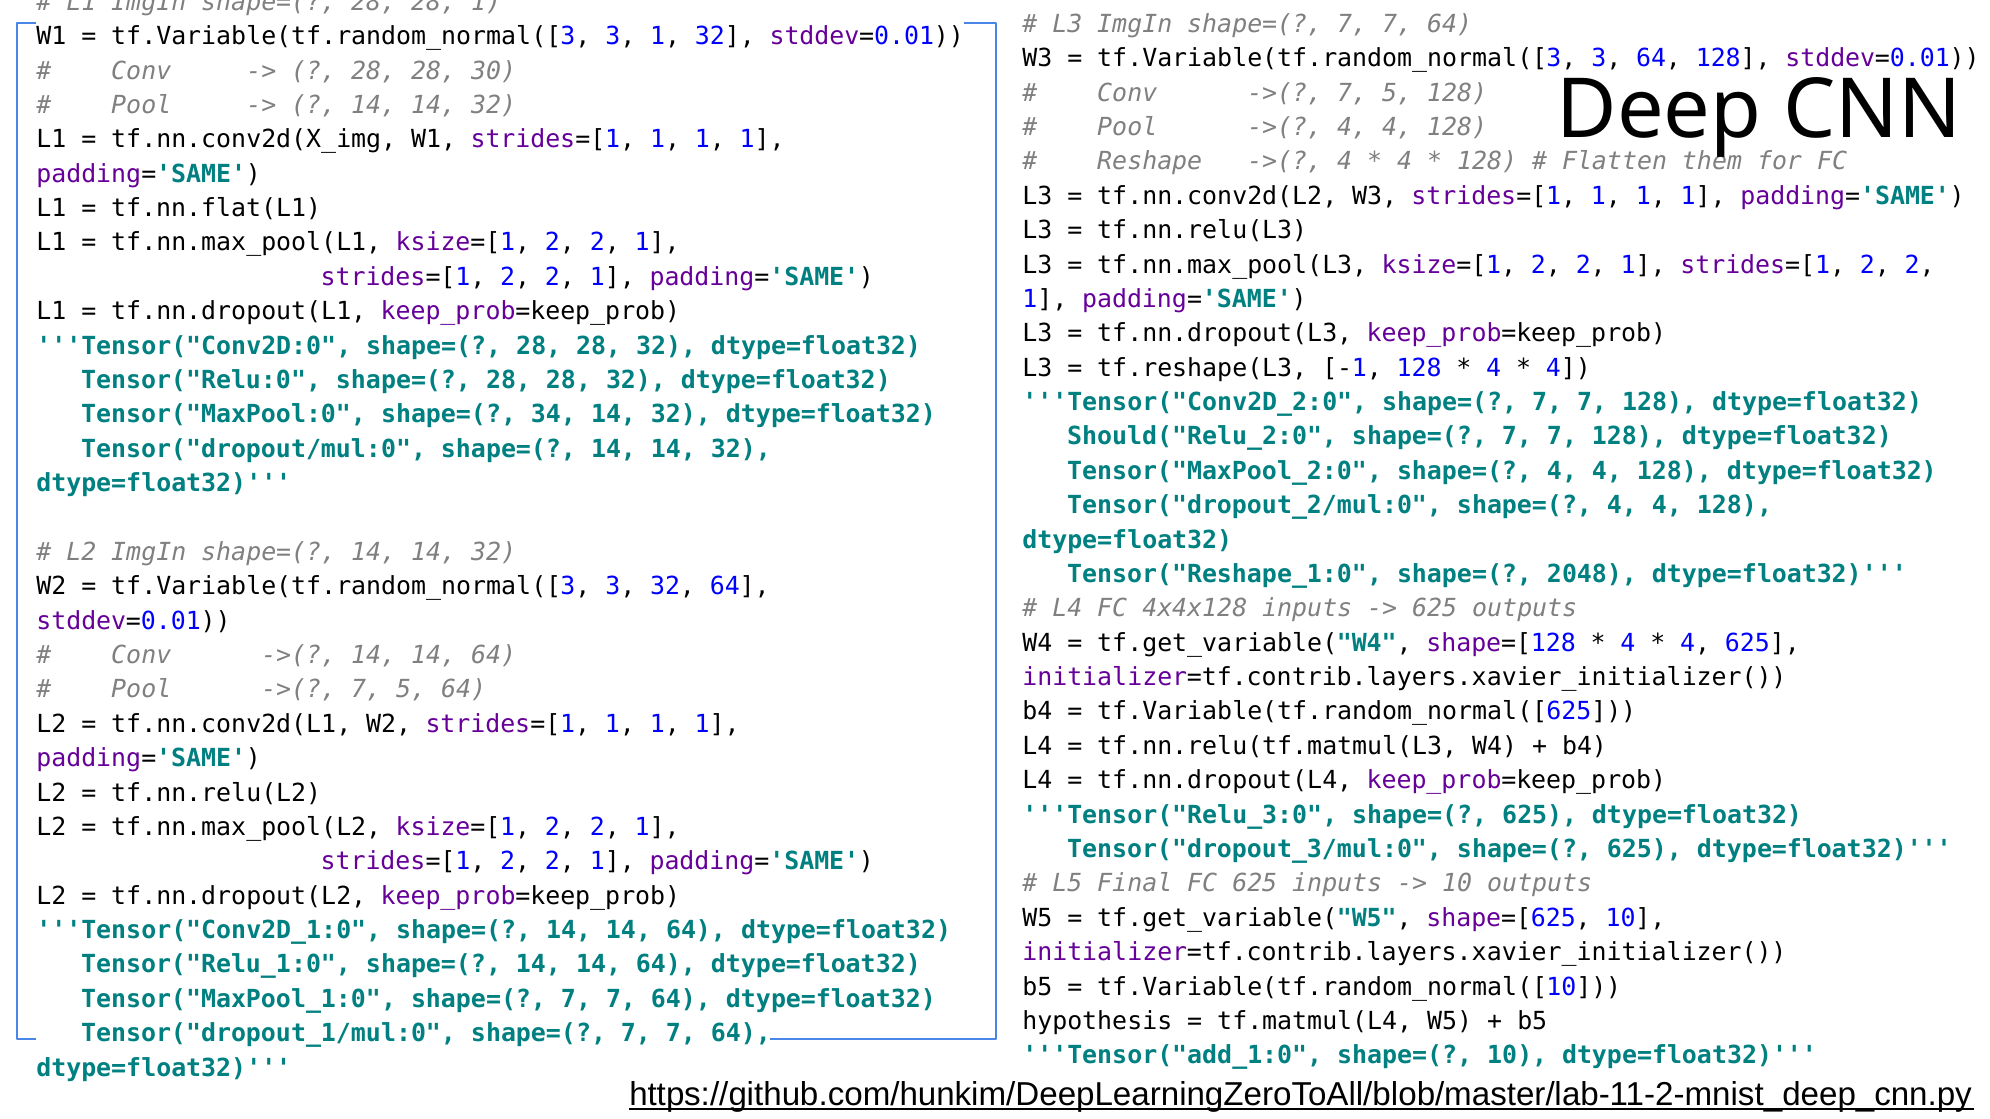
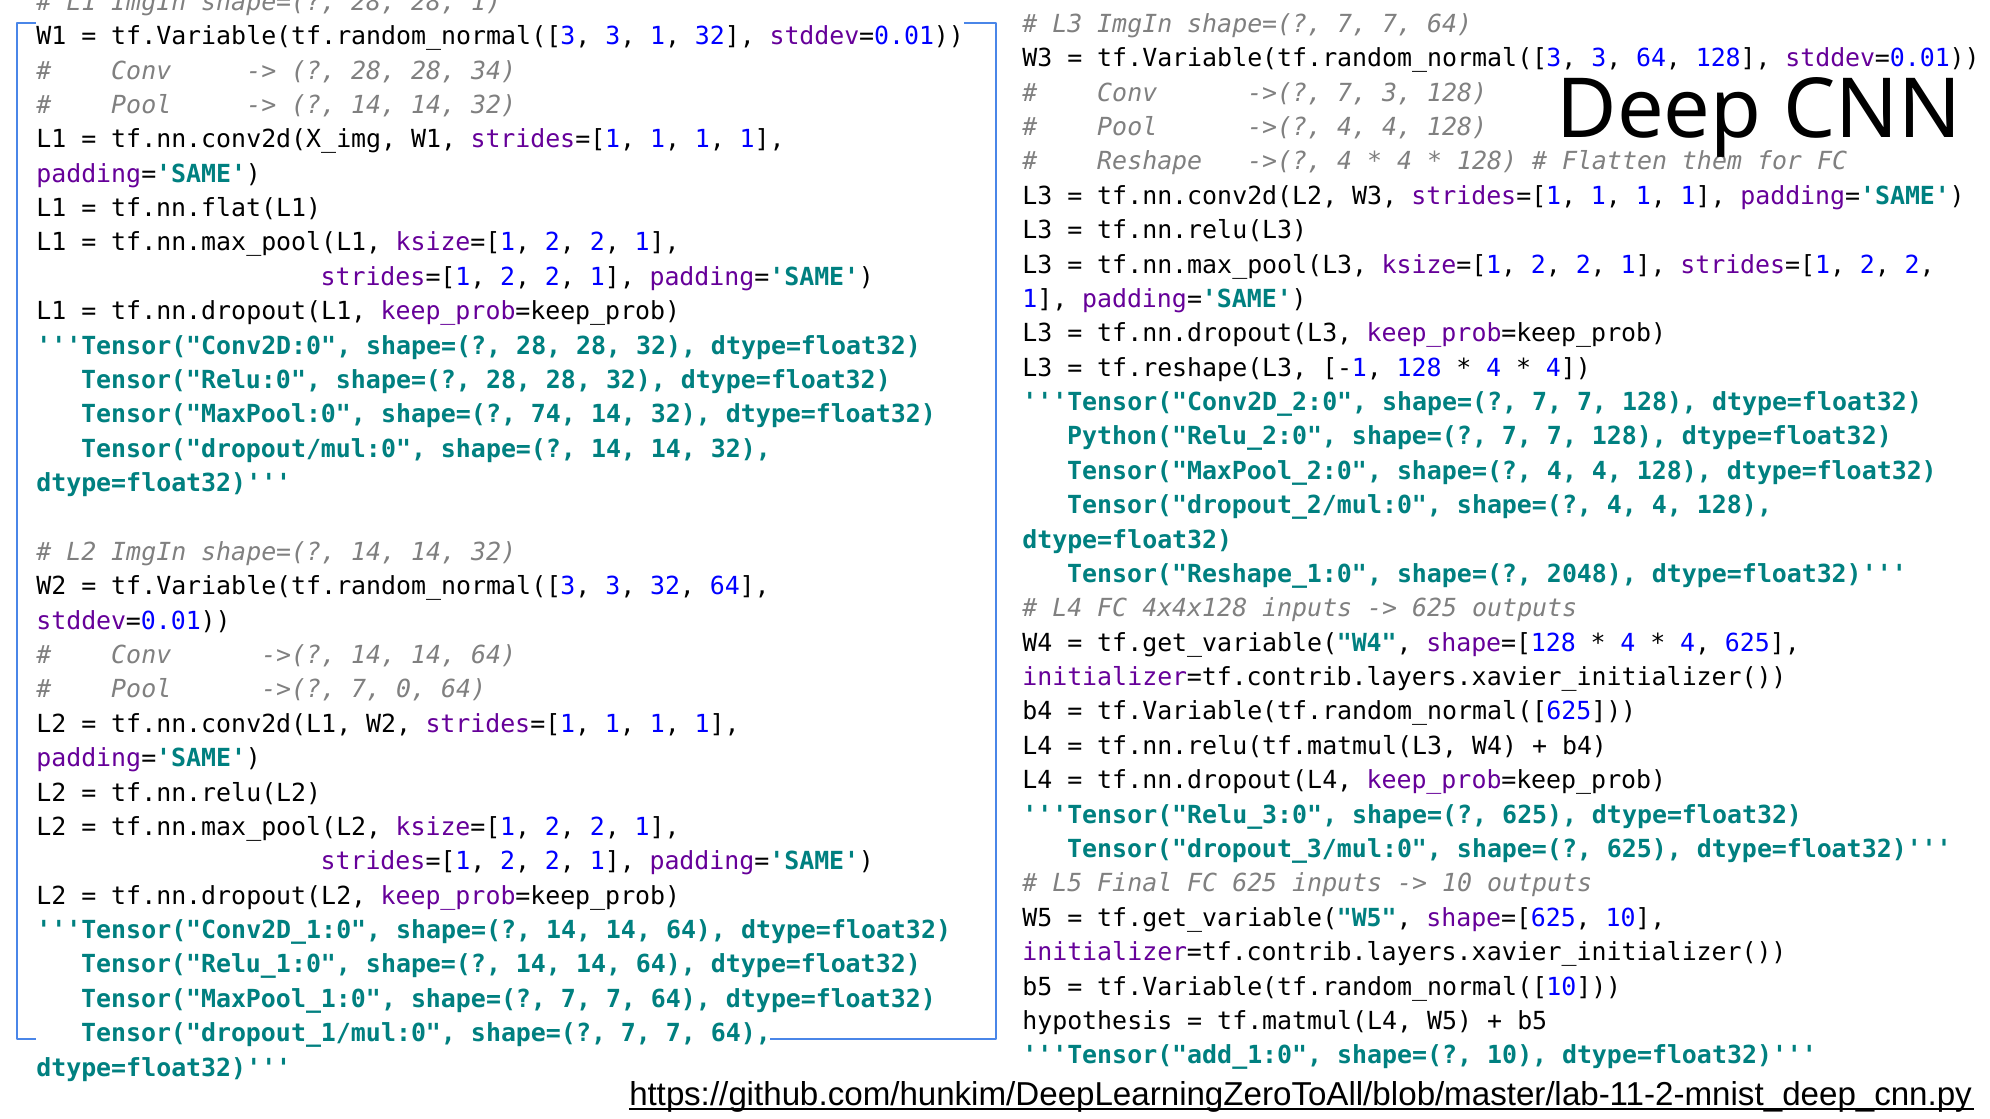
30: 30 -> 34
5 at (1397, 93): 5 -> 3
34: 34 -> 74
Should("Relu_2:0: Should("Relu_2:0 -> Python("Relu_2:0
5 at (411, 690): 5 -> 0
